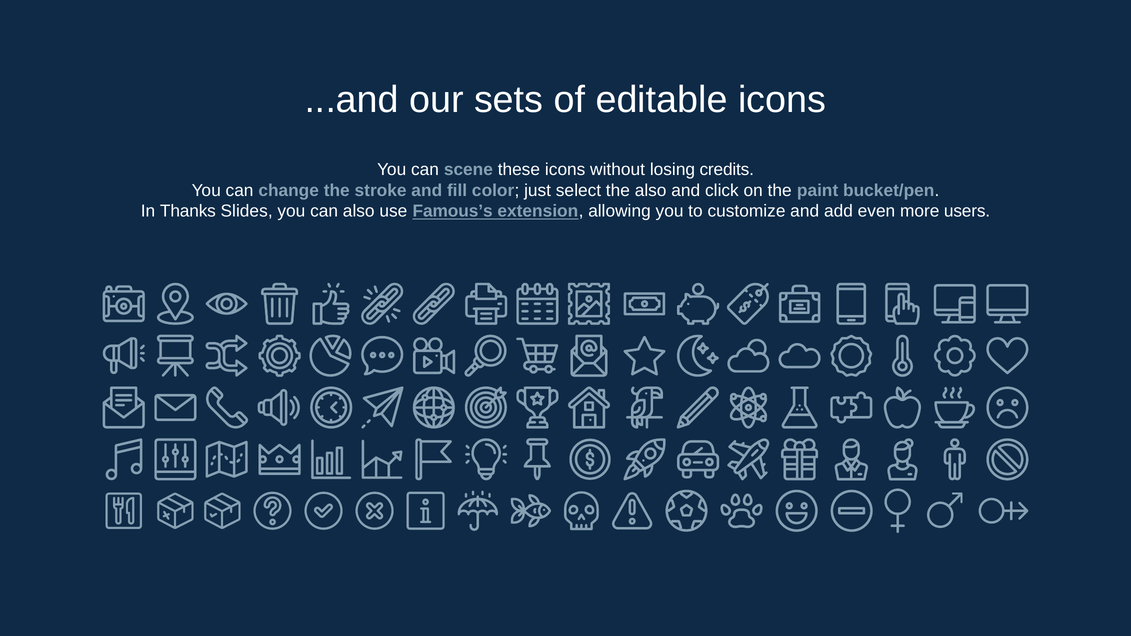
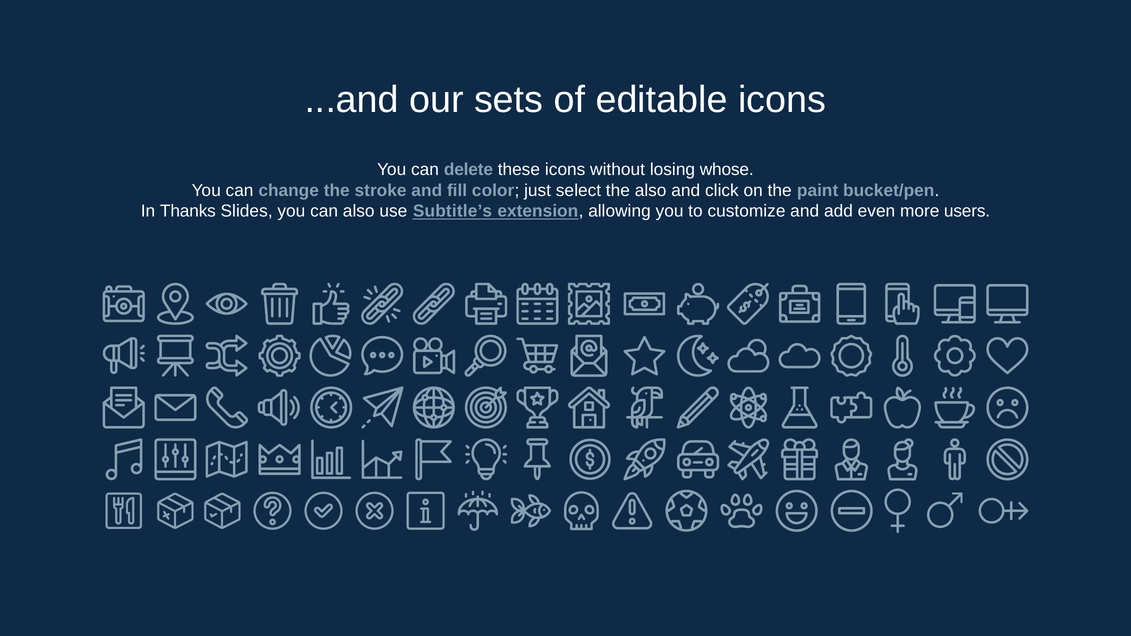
scene: scene -> delete
credits: credits -> whose
Famous’s: Famous’s -> Subtitle’s
